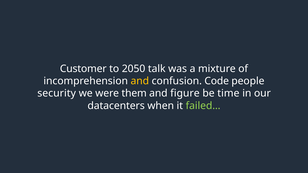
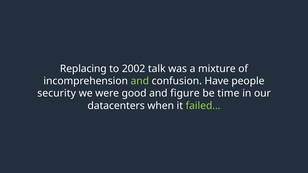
Customer: Customer -> Replacing
2050: 2050 -> 2002
and at (140, 81) colour: yellow -> light green
Code: Code -> Have
them: them -> good
